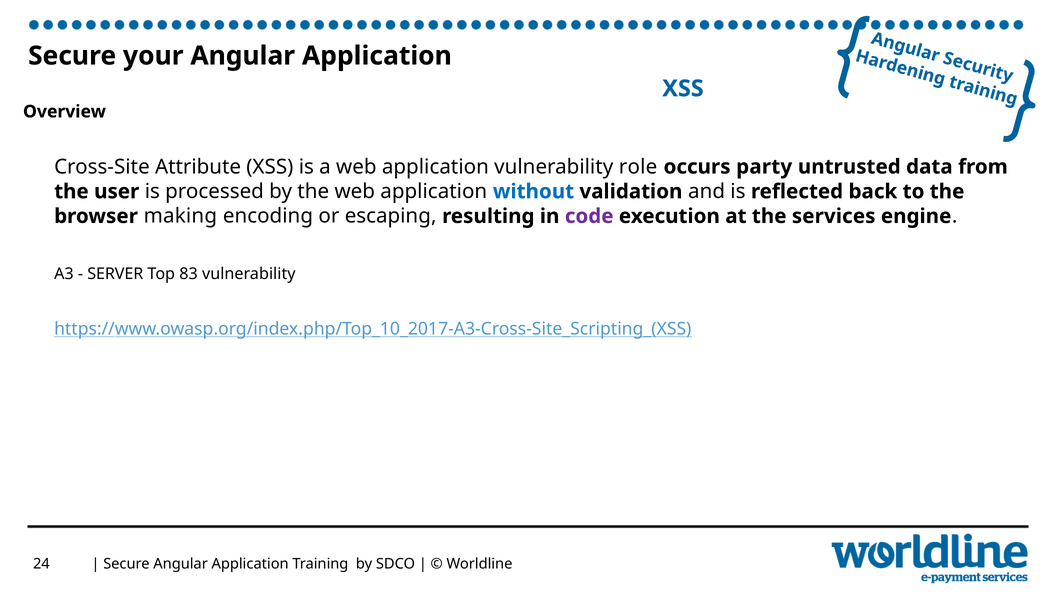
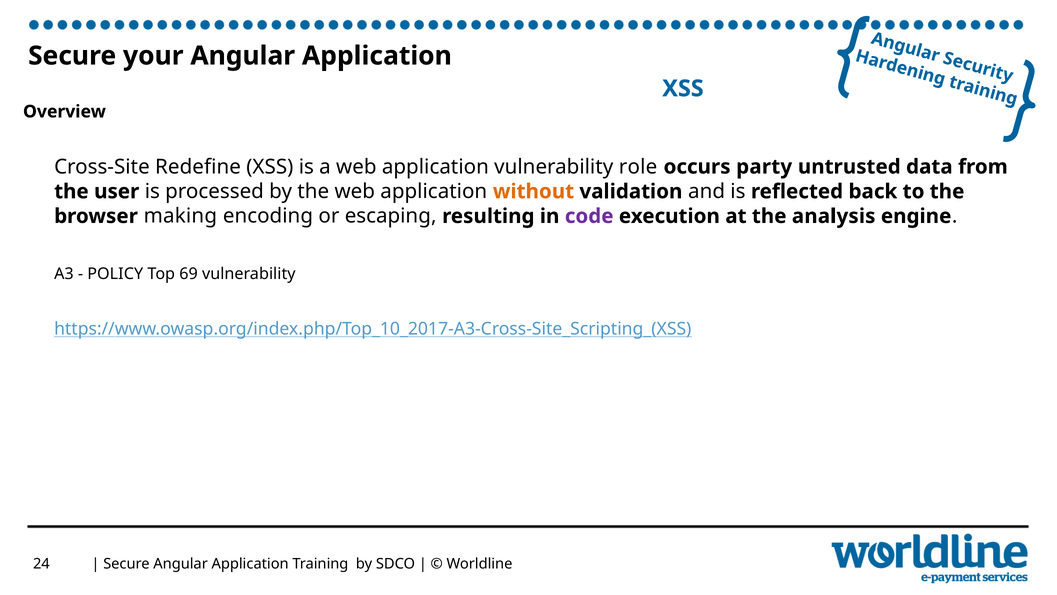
Attribute: Attribute -> Redefine
without colour: blue -> orange
services: services -> analysis
SERVER: SERVER -> POLICY
83: 83 -> 69
